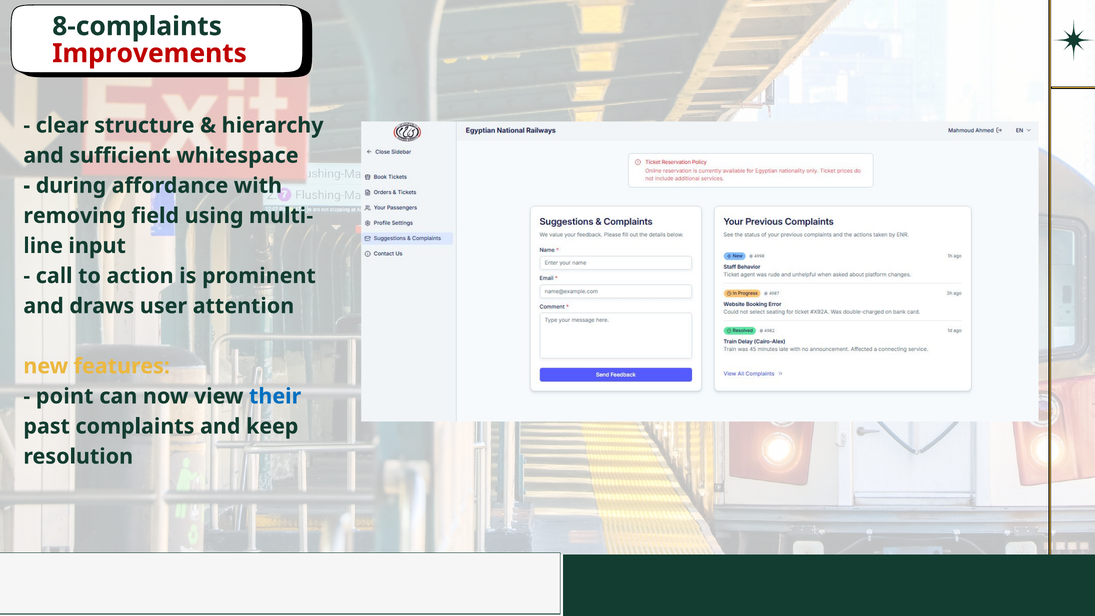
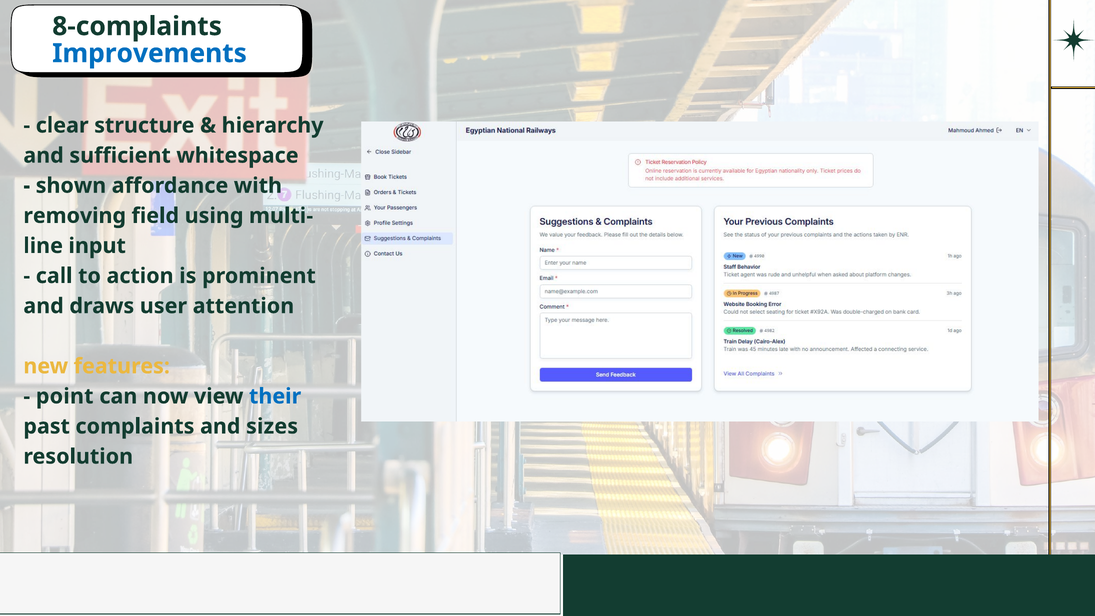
Improvements colour: red -> blue
during: during -> shown
keep: keep -> sizes
